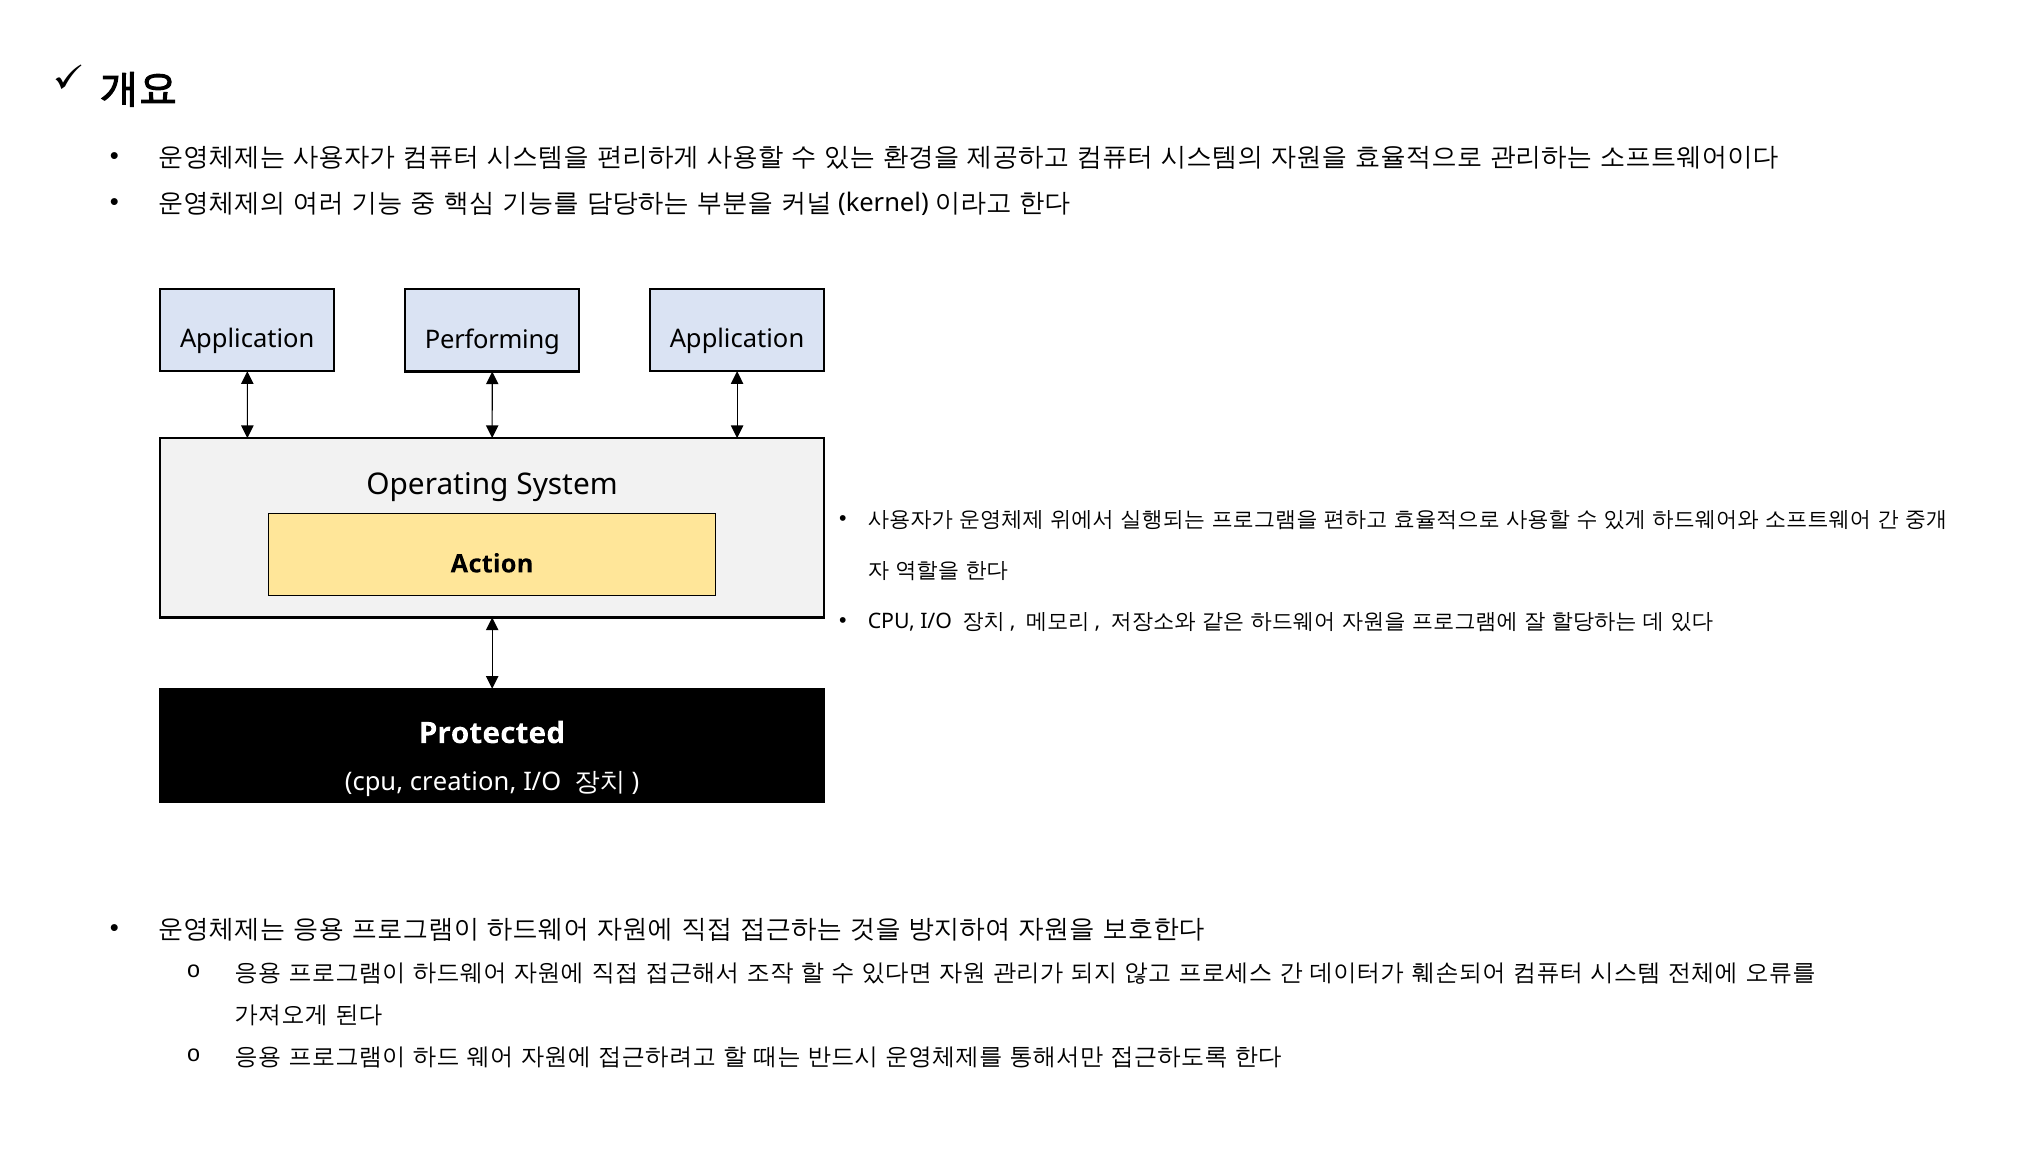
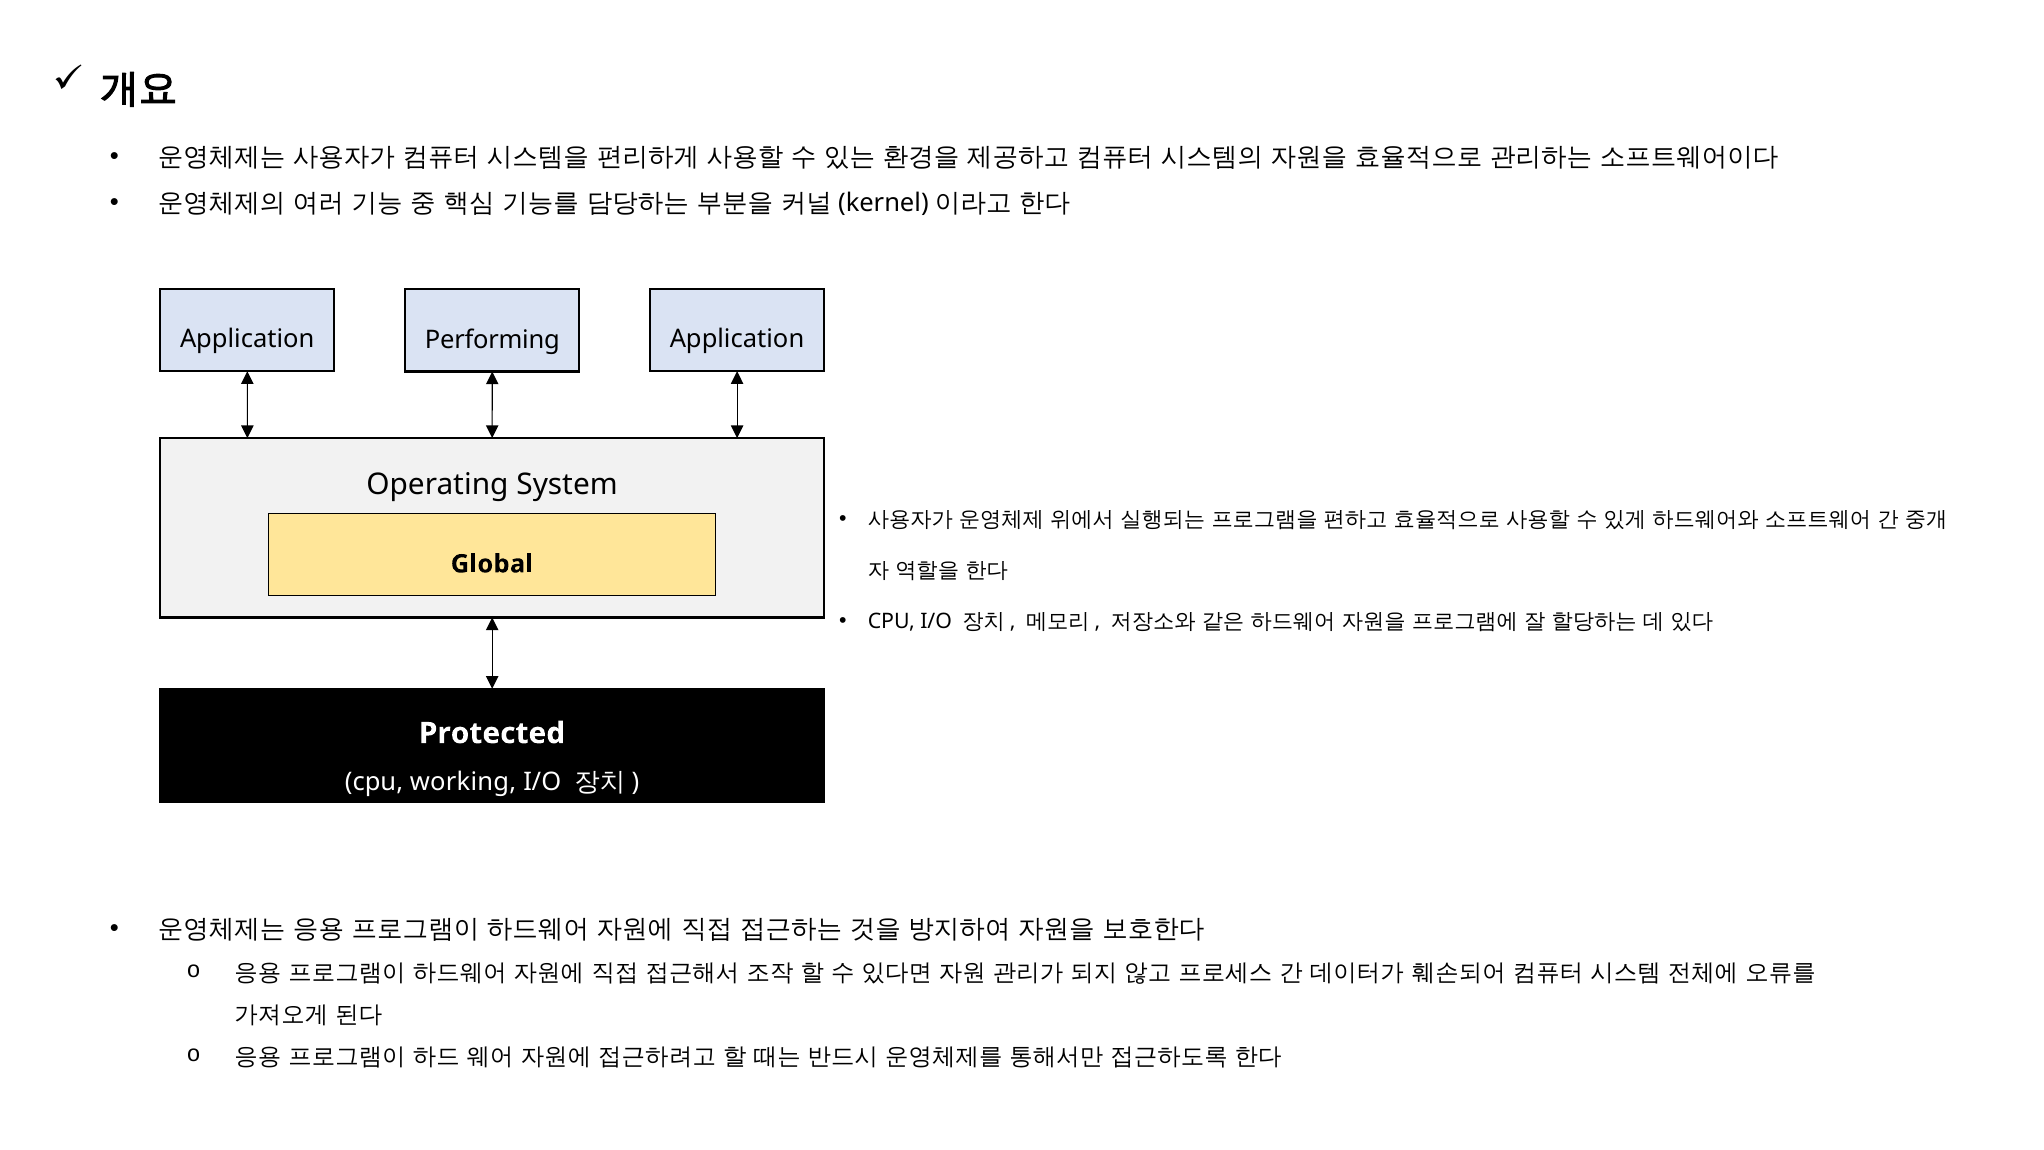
Action: Action -> Global
creation: creation -> working
